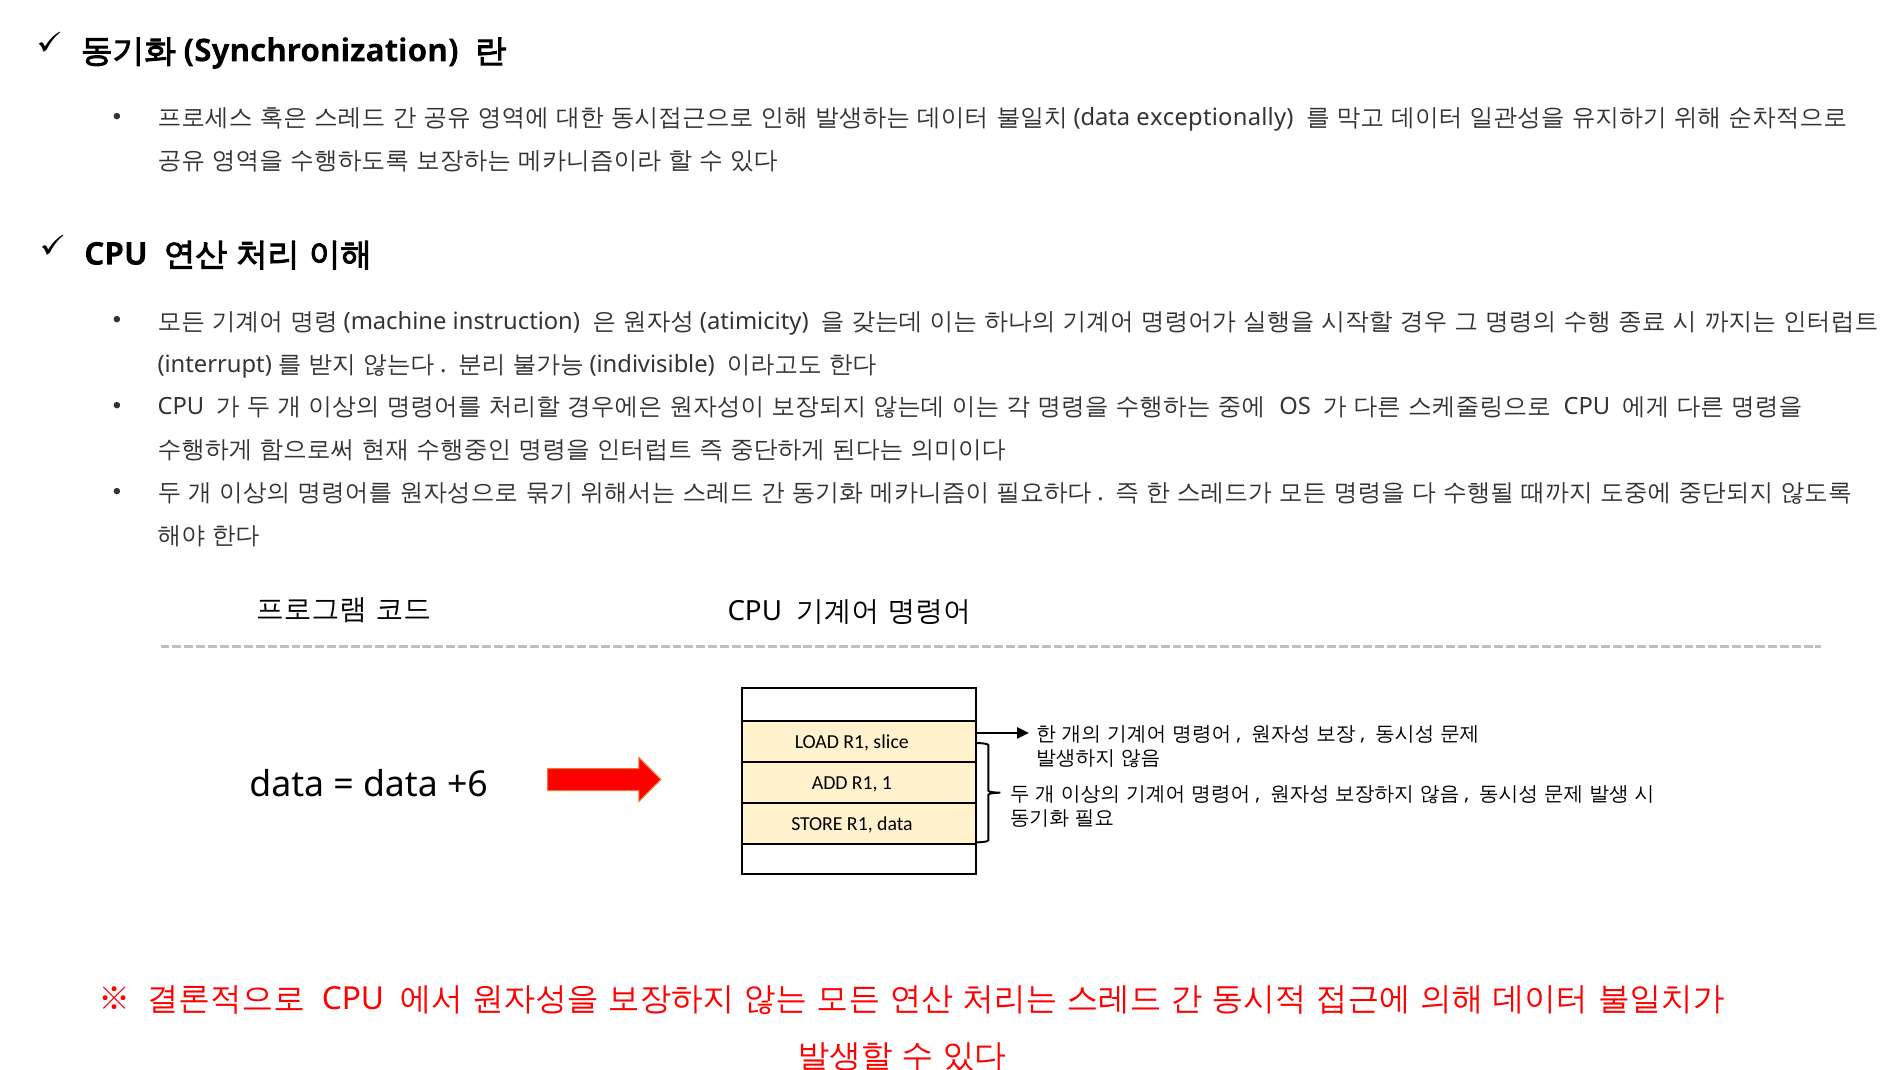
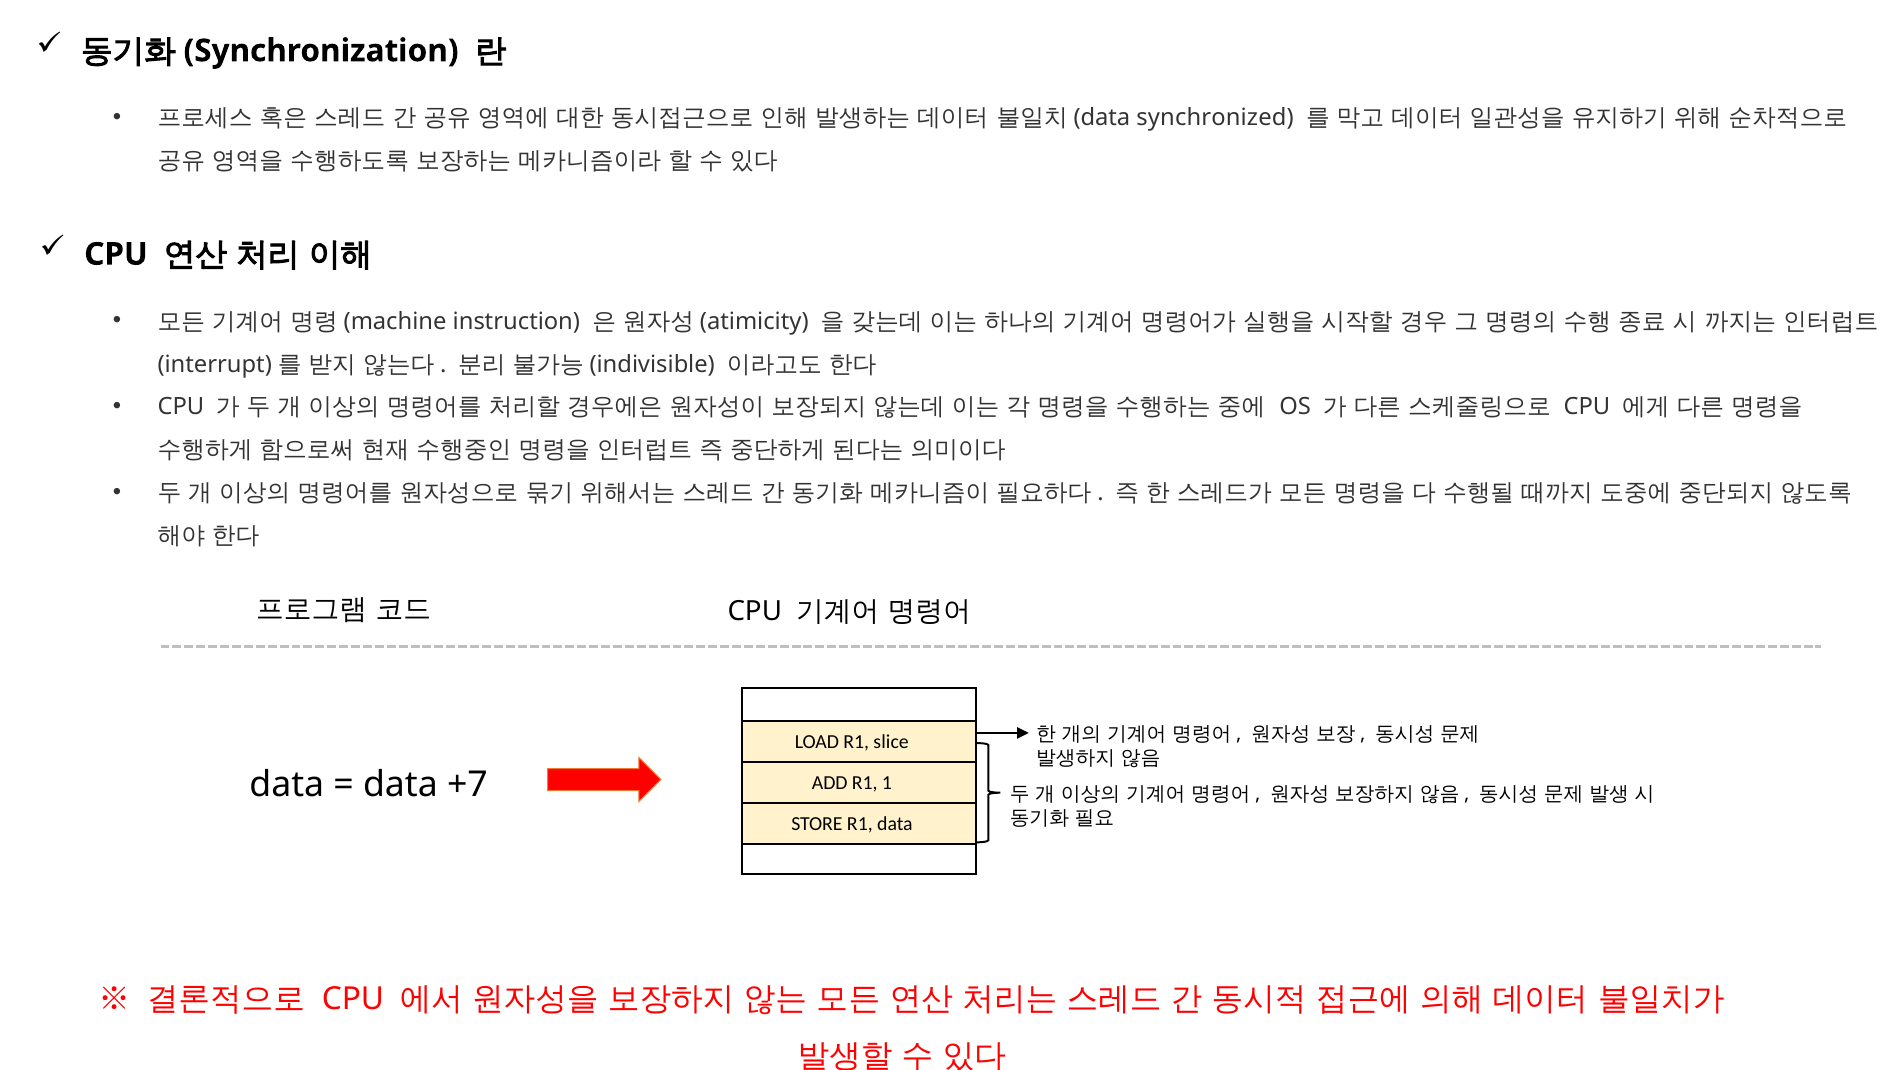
exceptionally: exceptionally -> synchronized
+6: +6 -> +7
